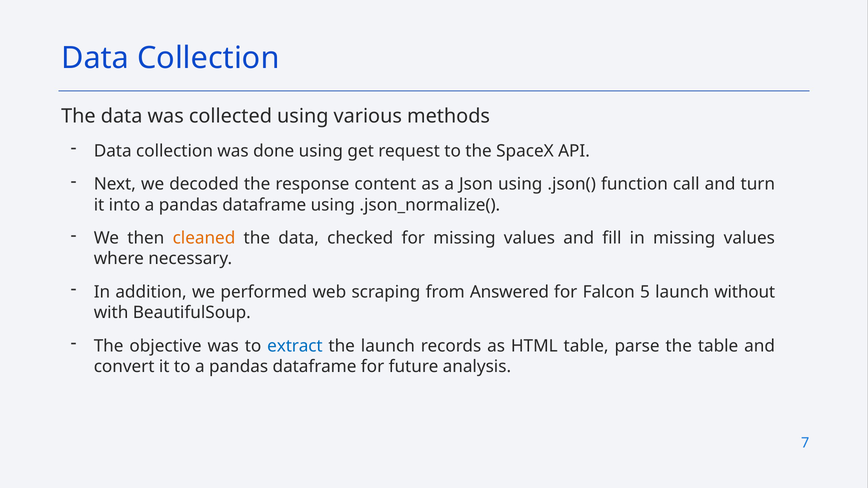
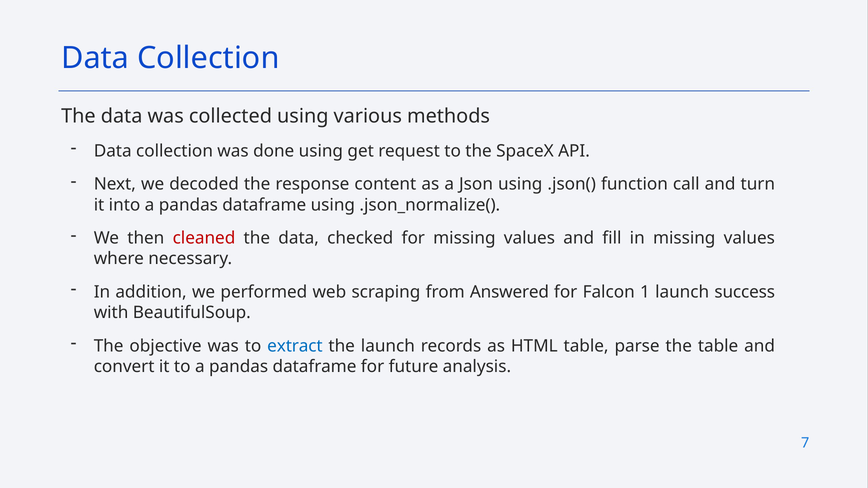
cleaned colour: orange -> red
5: 5 -> 1
without: without -> success
